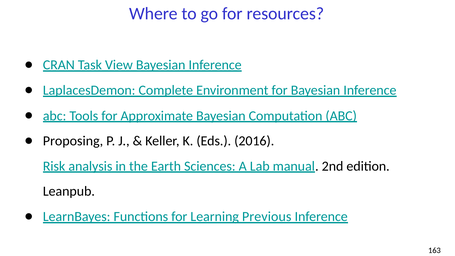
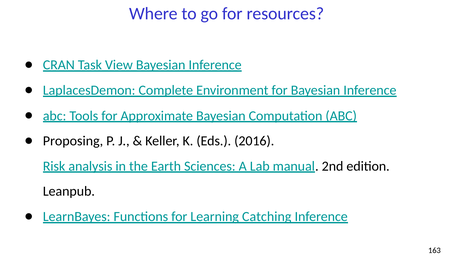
Previous: Previous -> Catching
